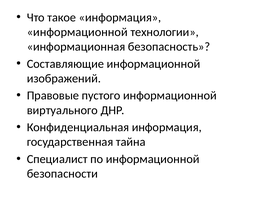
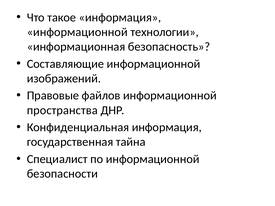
пустого: пустого -> файлов
виртуального: виртуального -> пространства
